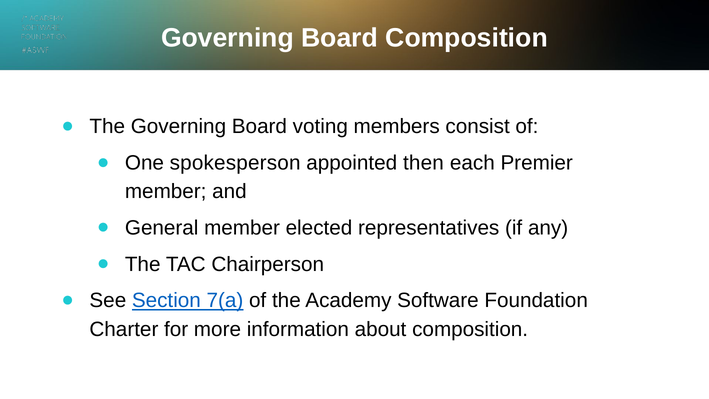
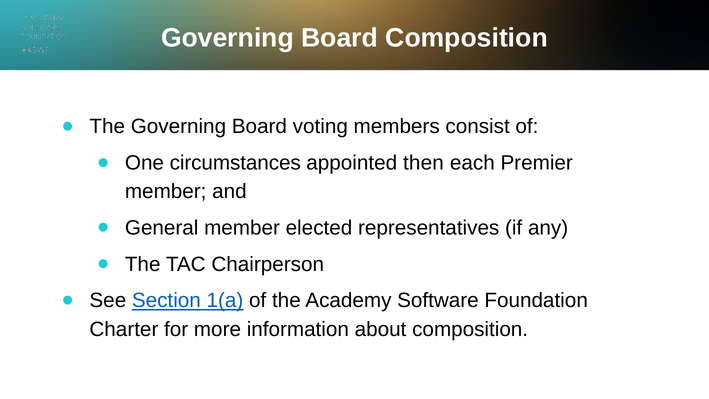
spokesperson: spokesperson -> circumstances
7(a: 7(a -> 1(a
